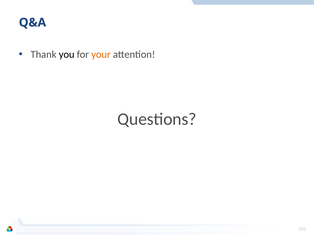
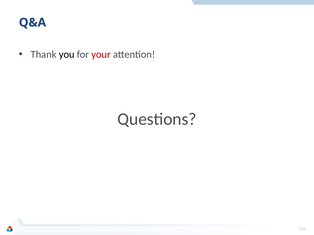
your colour: orange -> red
